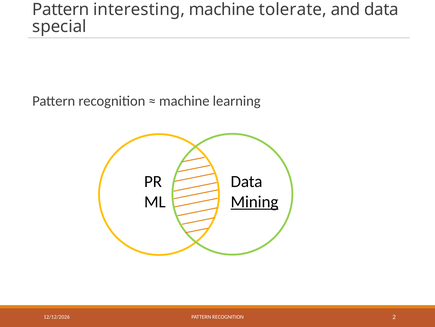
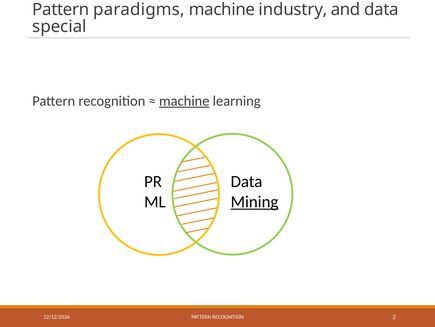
interesting: interesting -> paradigms
tolerate: tolerate -> industry
machine at (184, 101) underline: none -> present
